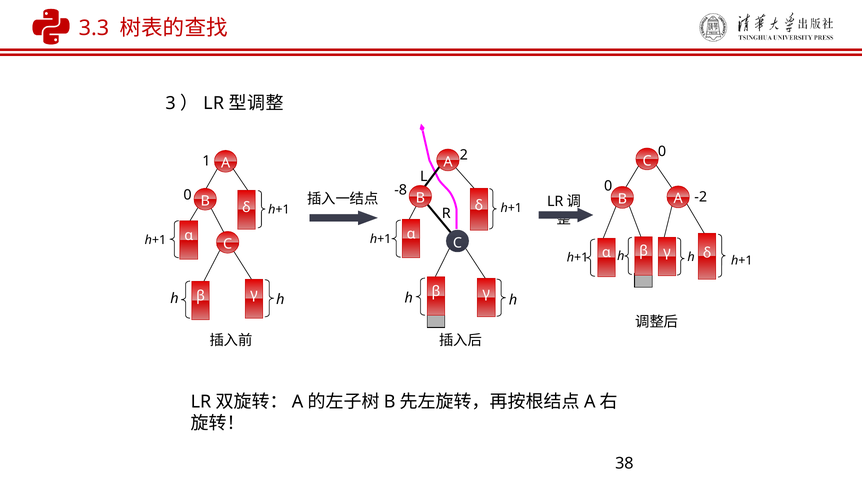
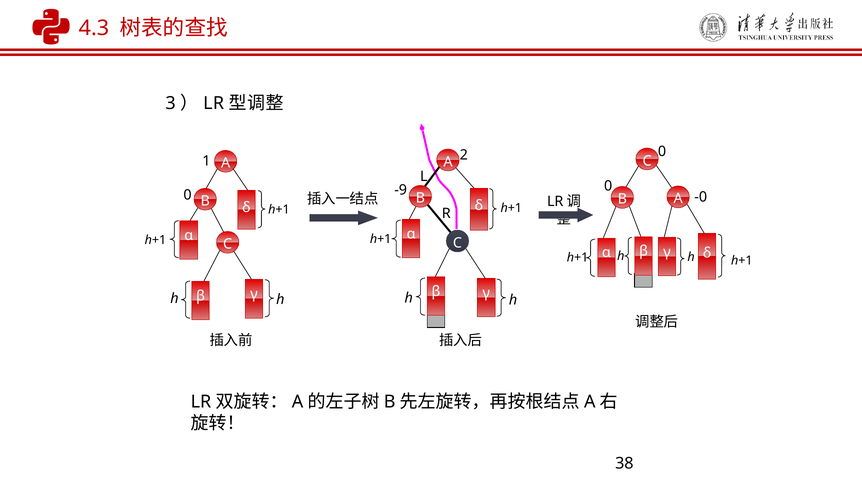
3.3: 3.3 -> 4.3
-8: -8 -> -9
-2: -2 -> -0
